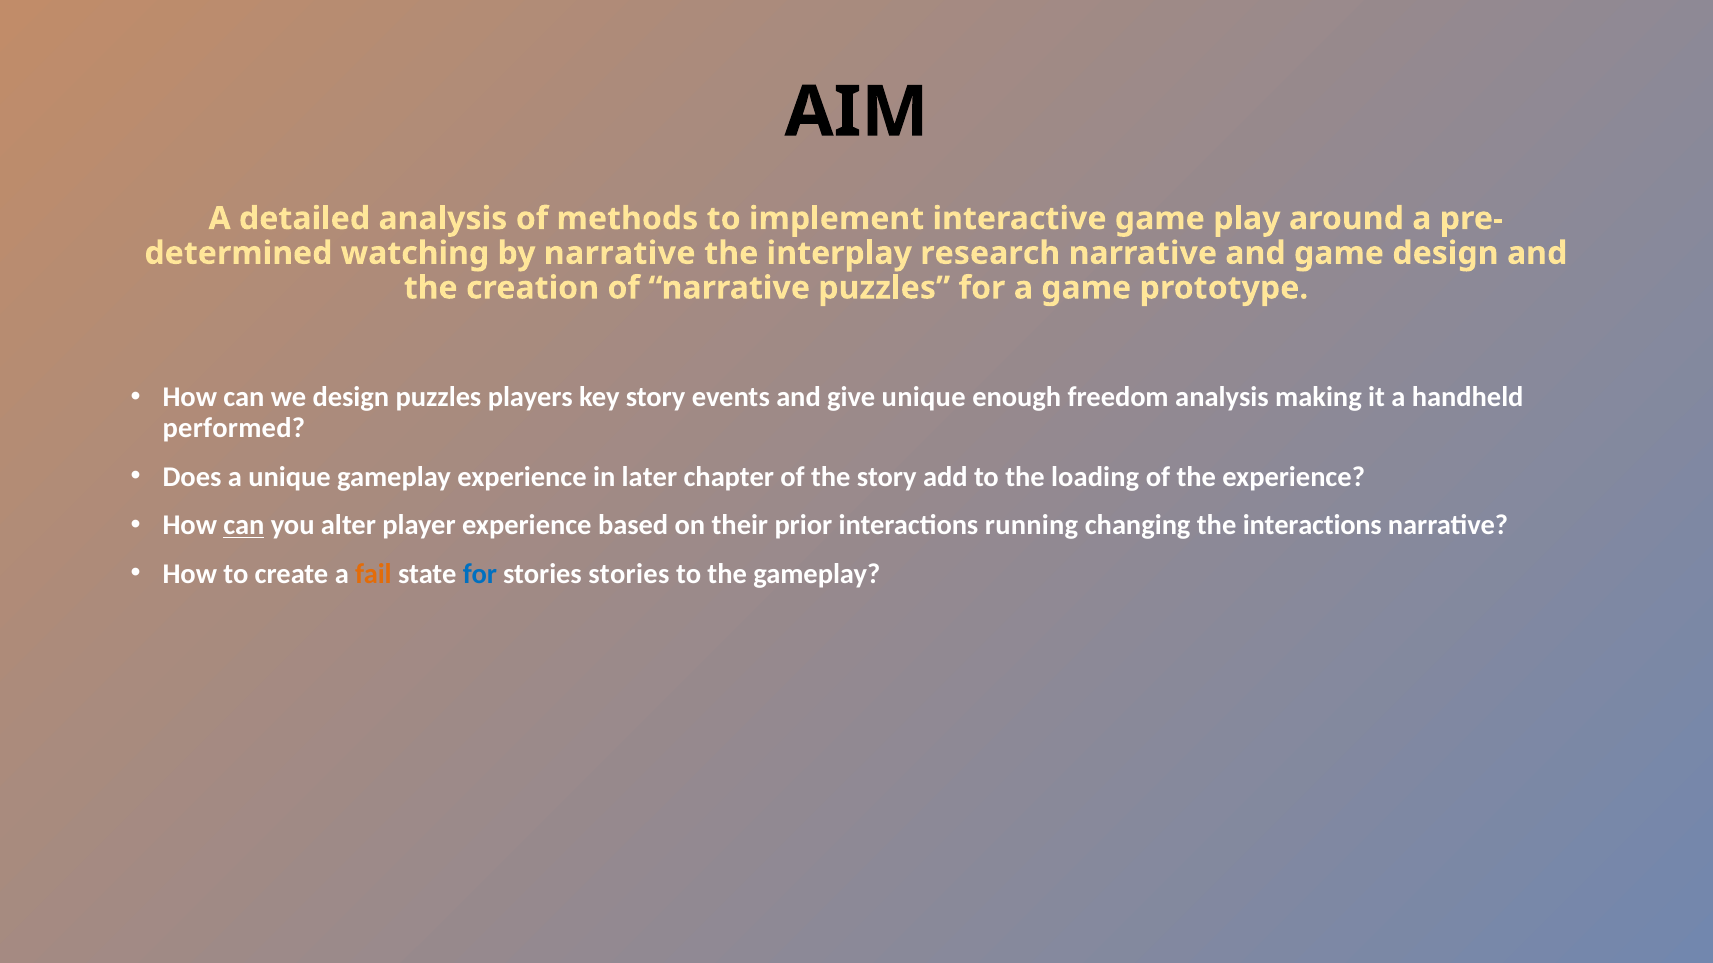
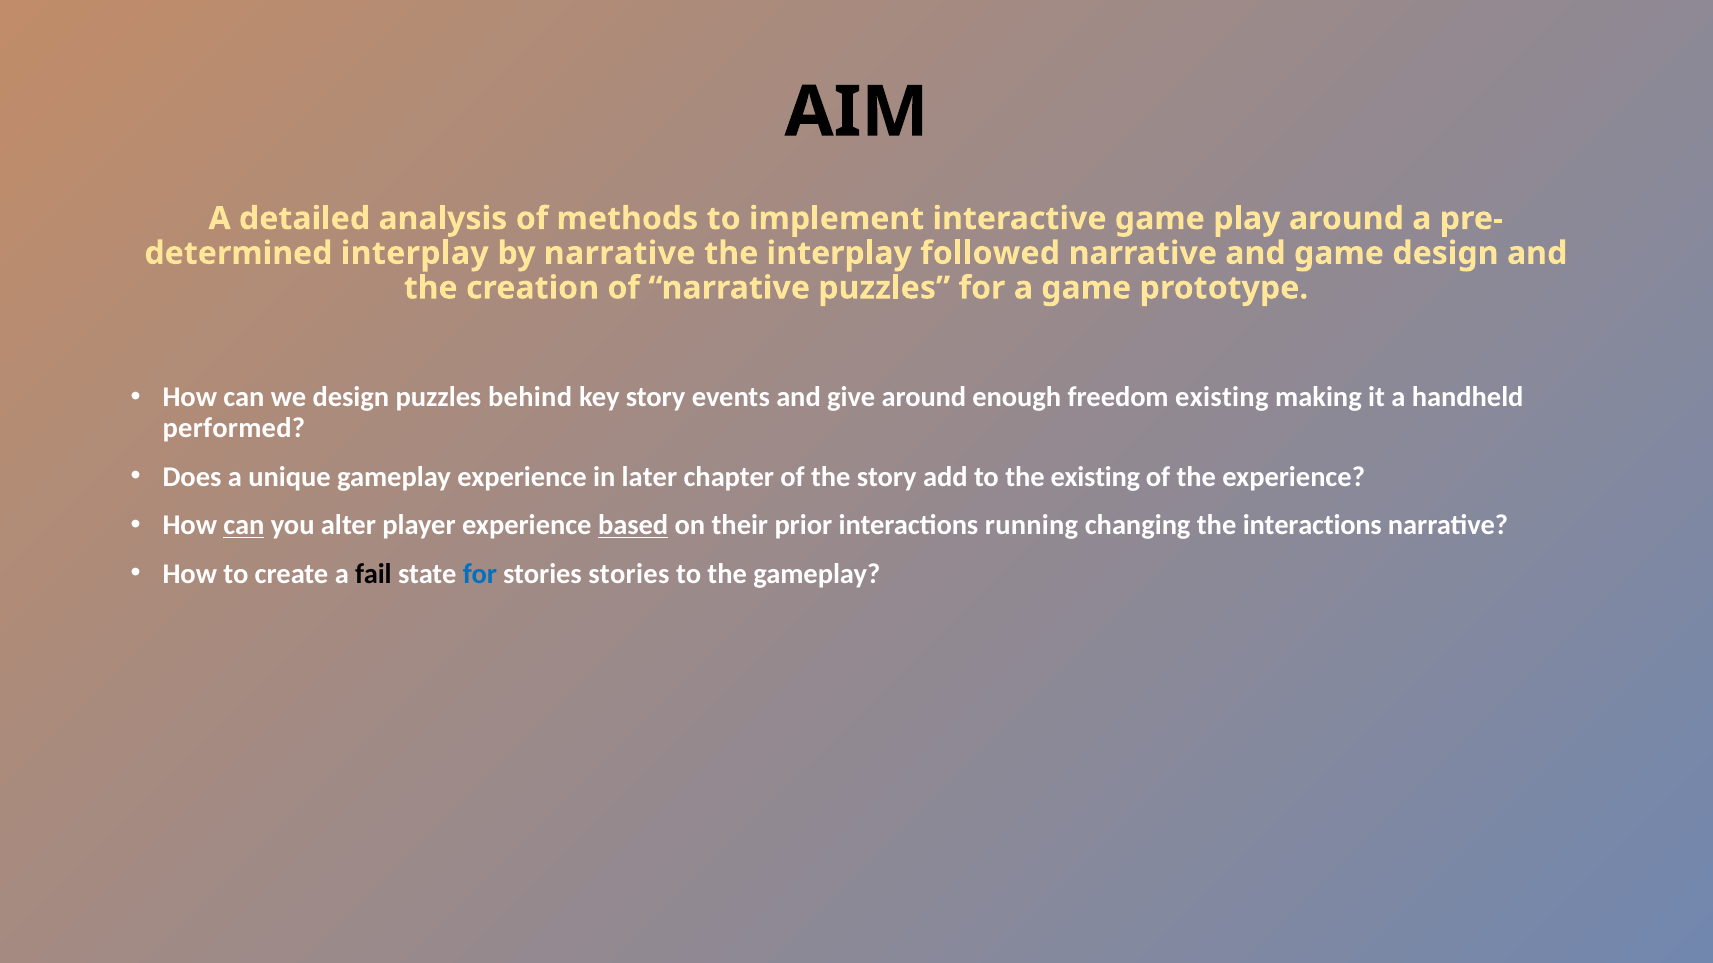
watching at (415, 253): watching -> interplay
research: research -> followed
players: players -> behind
give unique: unique -> around
freedom analysis: analysis -> existing
the loading: loading -> existing
based underline: none -> present
fail colour: orange -> black
